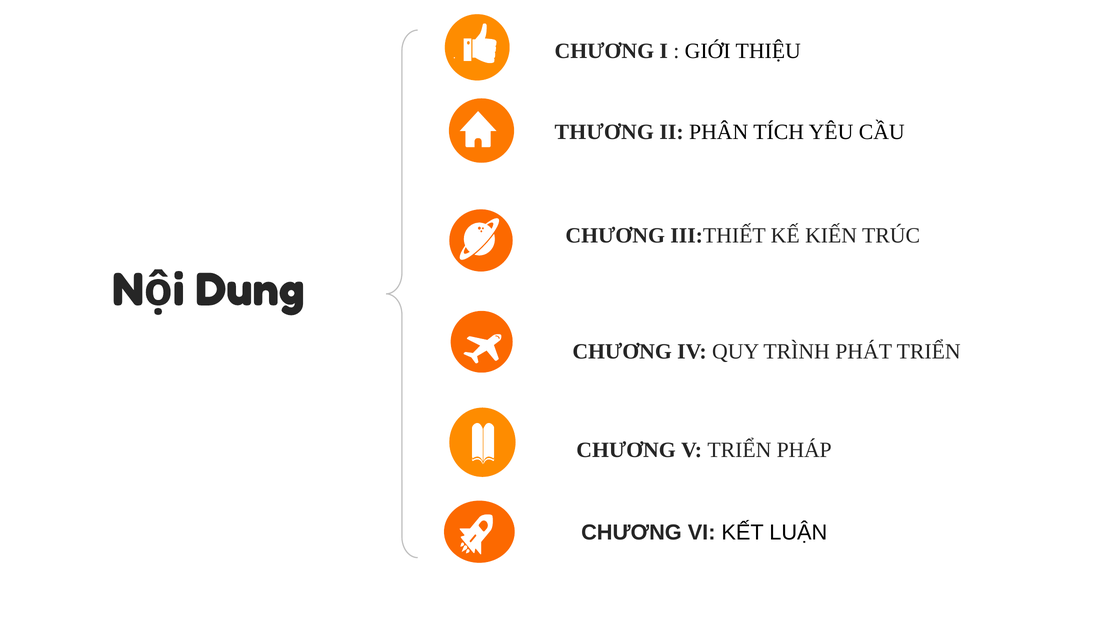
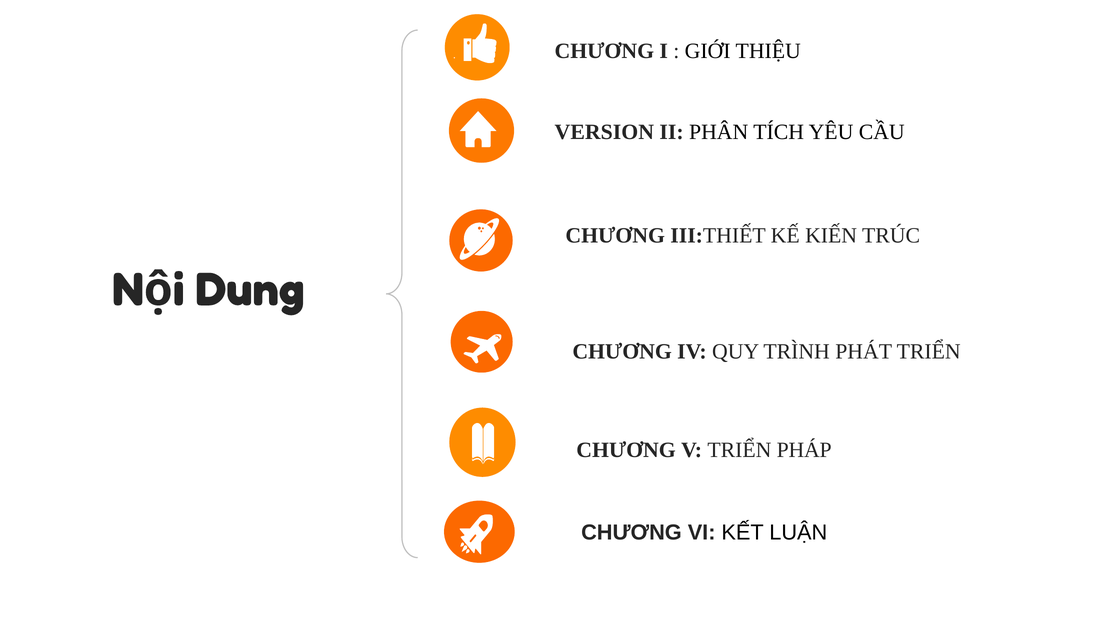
THƯƠNG: THƯƠNG -> VERSION
